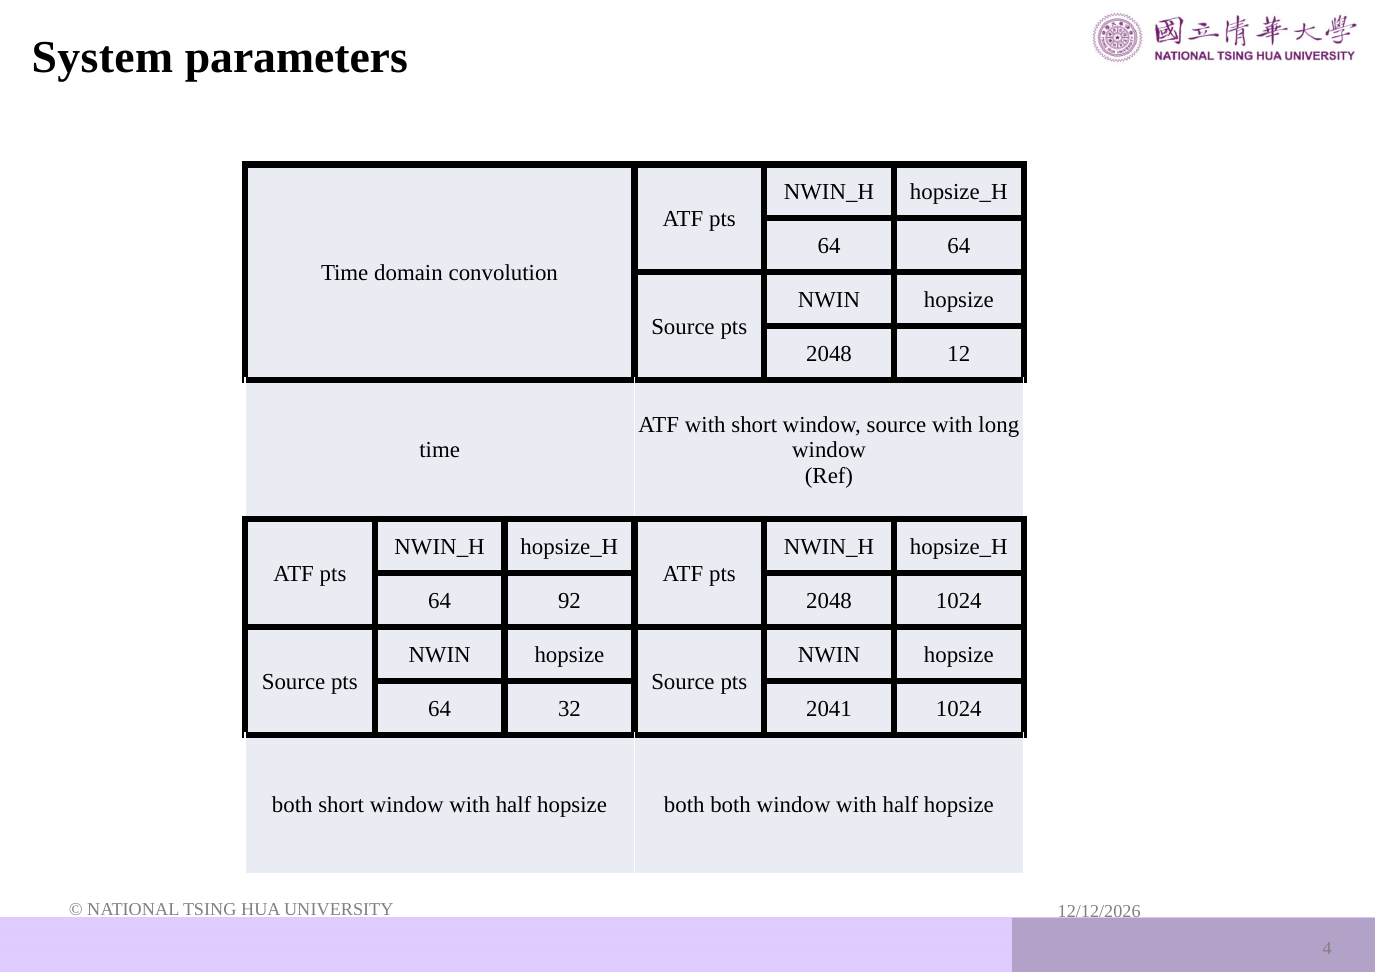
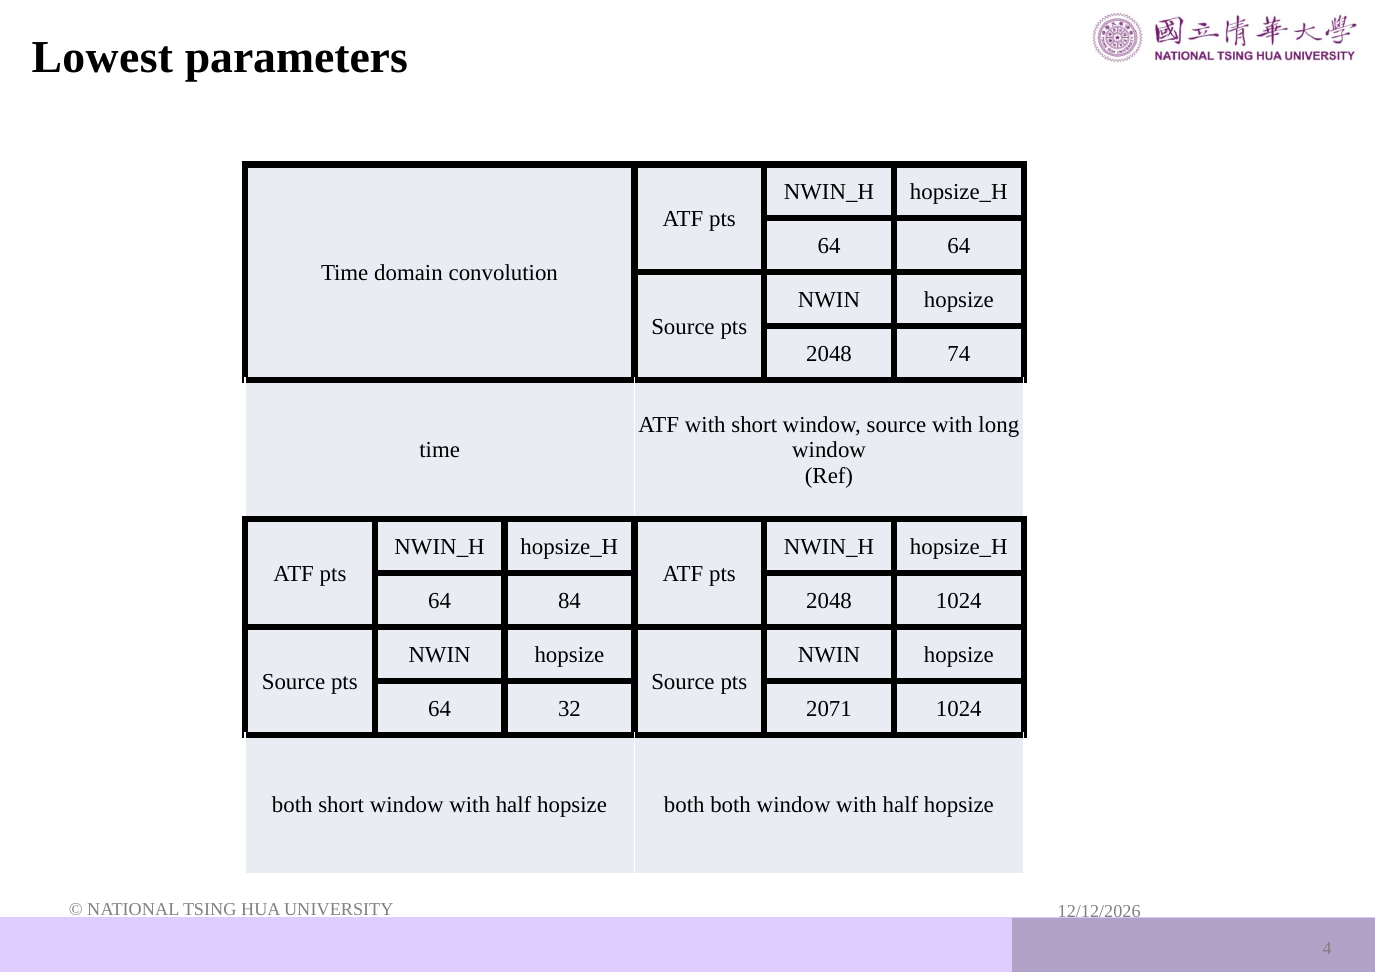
System: System -> Lowest
12: 12 -> 74
92: 92 -> 84
2041: 2041 -> 2071
